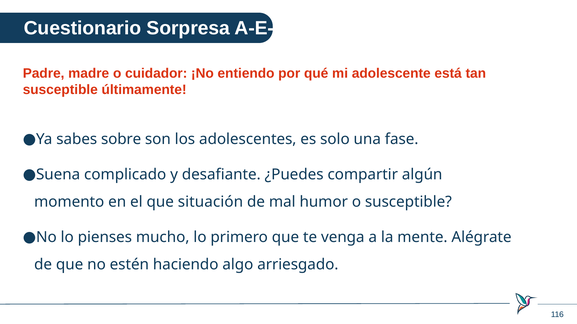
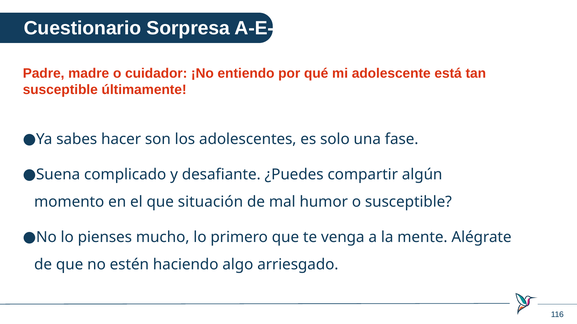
sobre: sobre -> hacer
